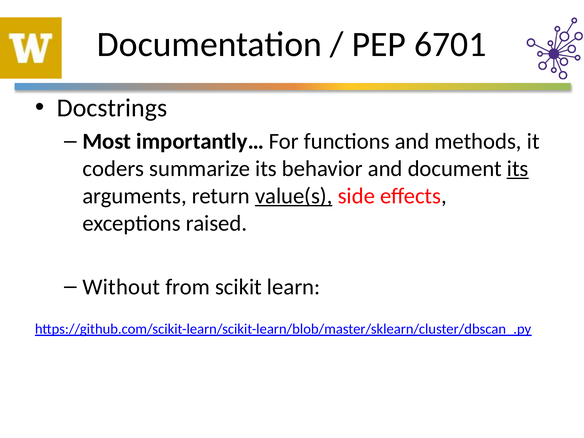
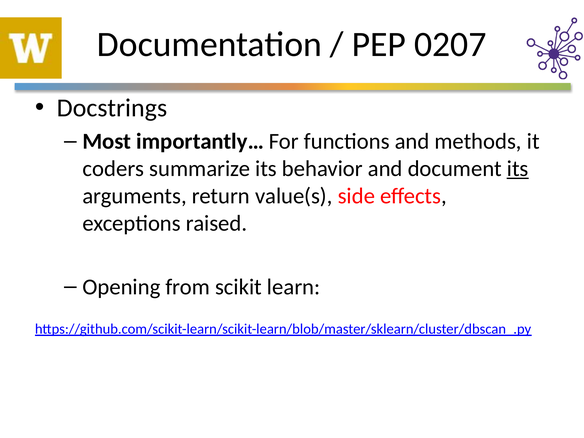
6701: 6701 -> 0207
value(s underline: present -> none
Without: Without -> Opening
